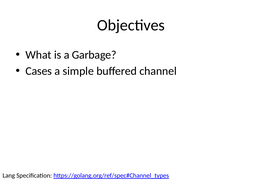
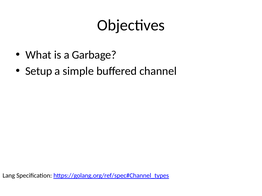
Cases: Cases -> Setup
